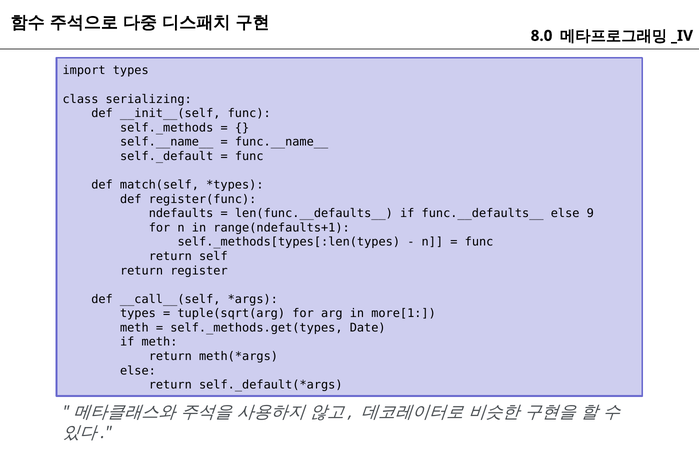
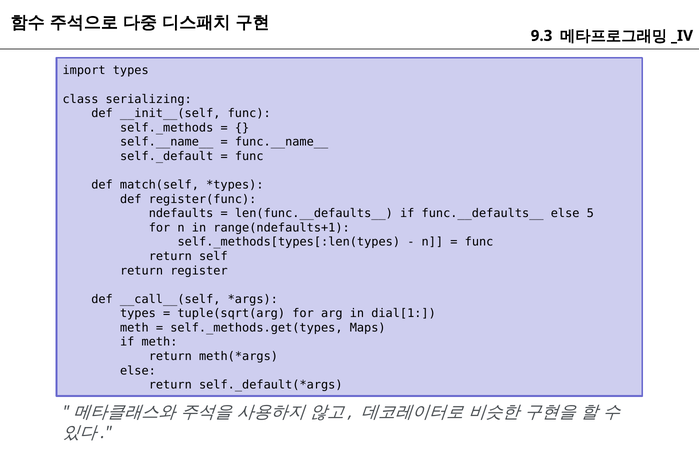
8.0: 8.0 -> 9.3
9: 9 -> 5
more[1: more[1 -> dial[1
Date: Date -> Maps
